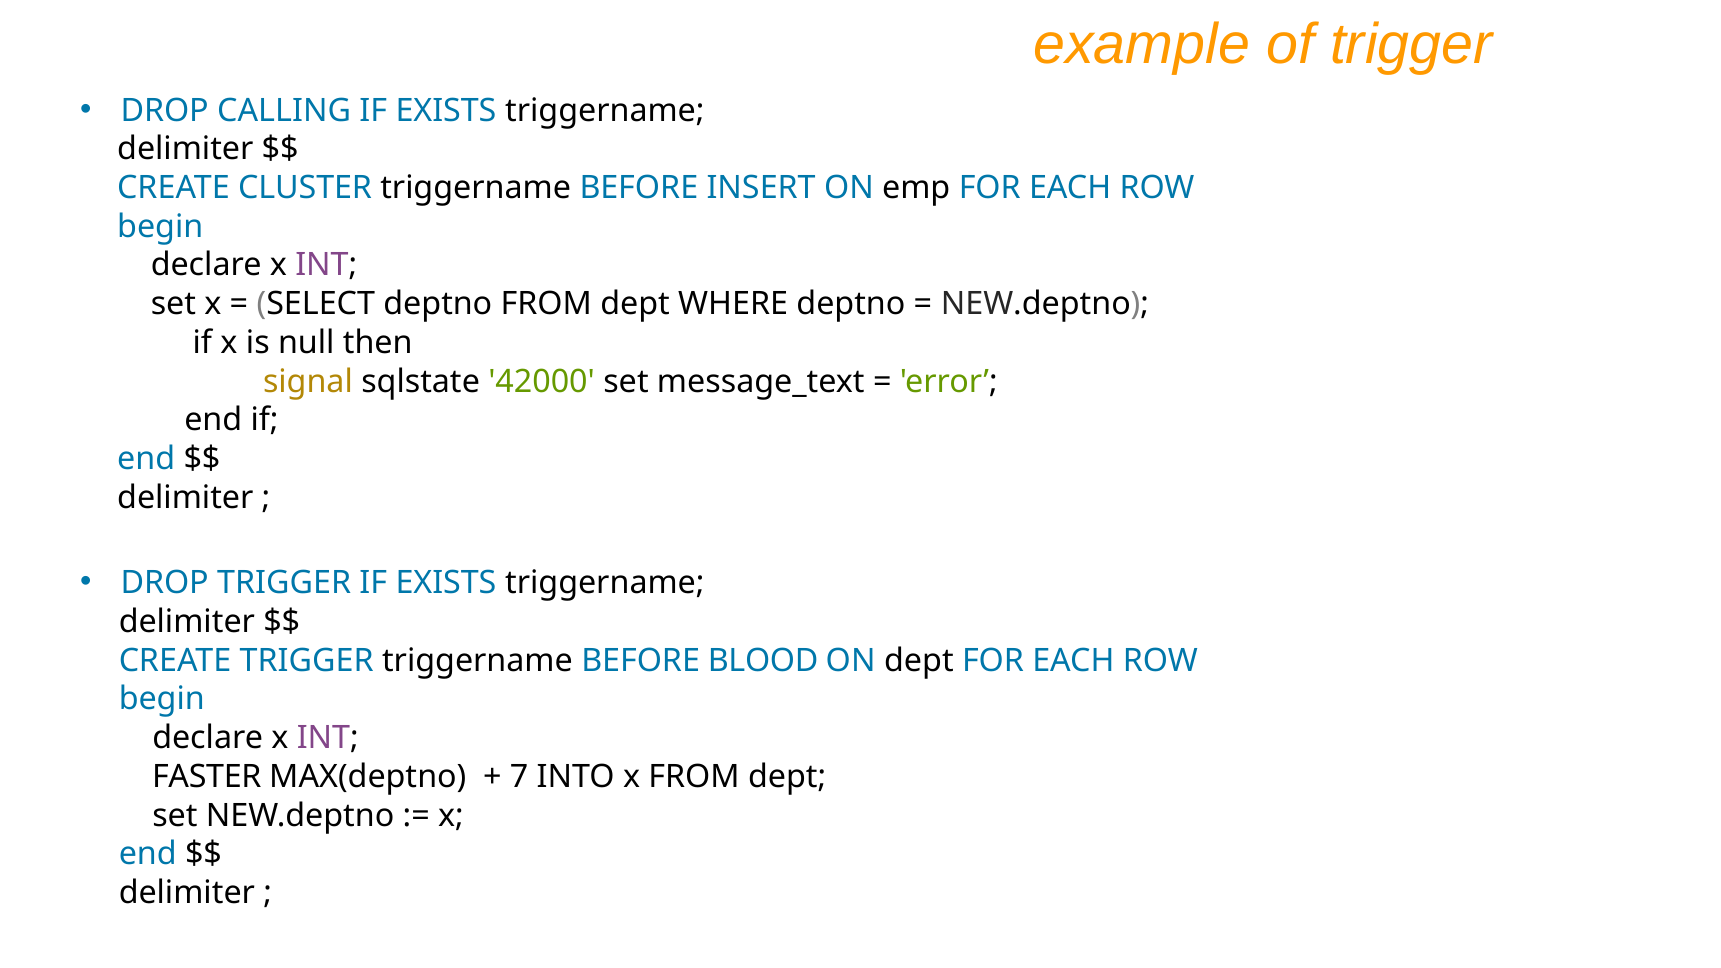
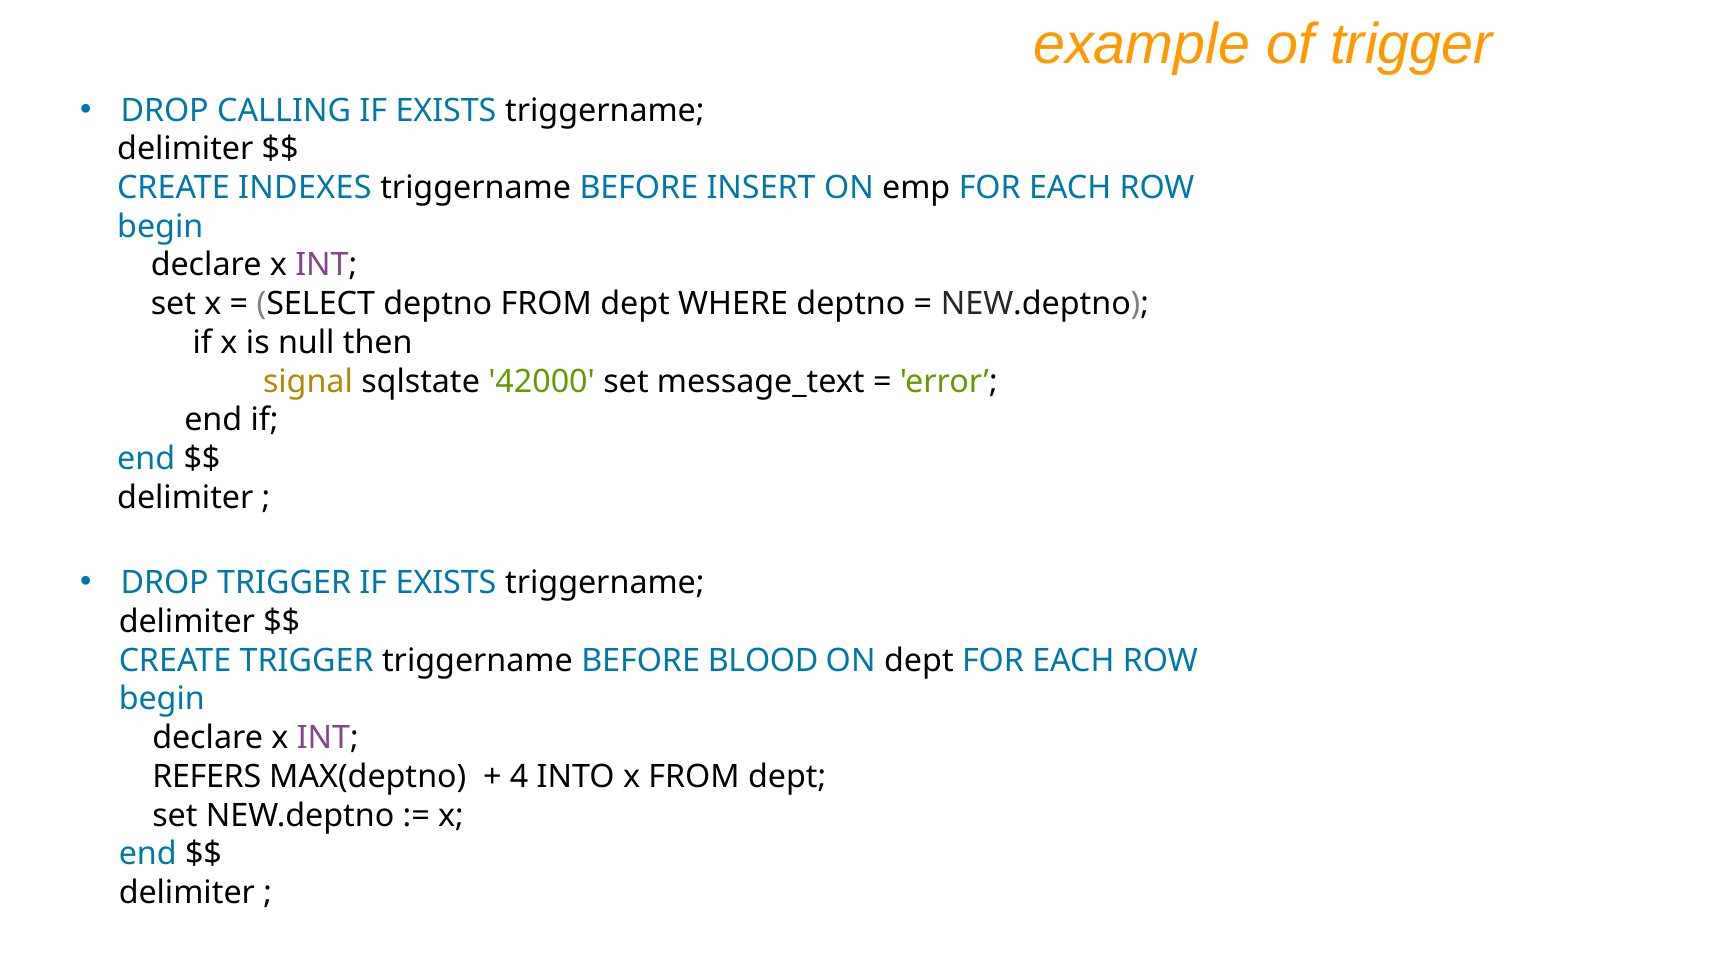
CLUSTER: CLUSTER -> INDEXES
FASTER: FASTER -> REFERS
7: 7 -> 4
